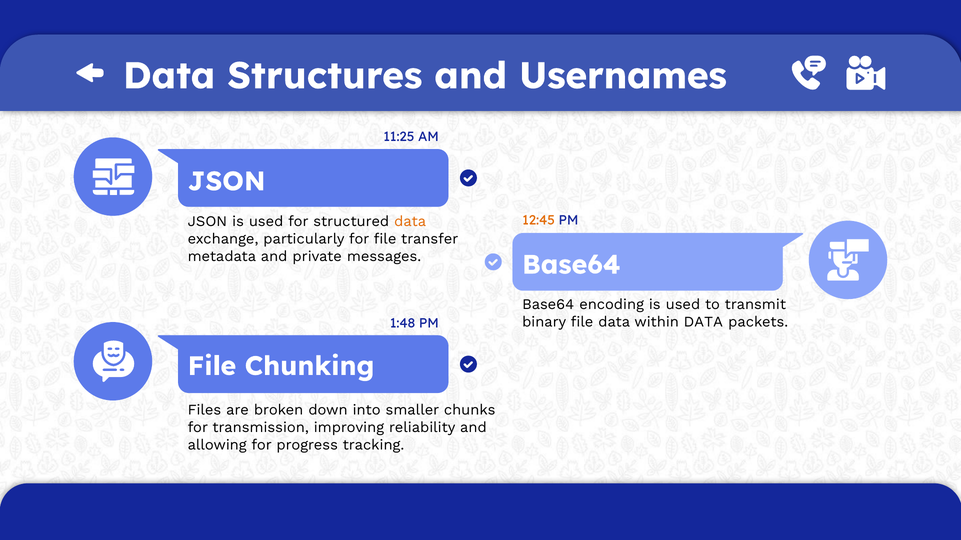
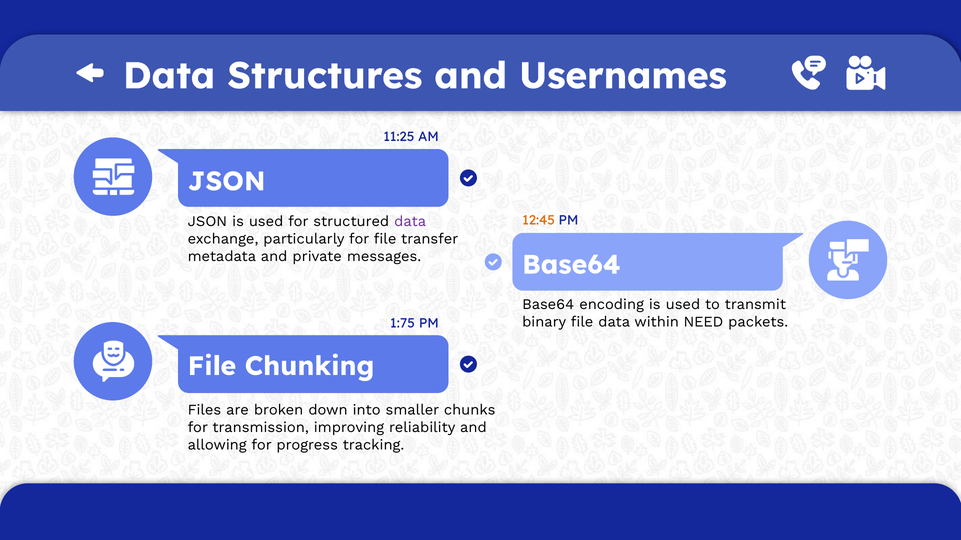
data at (410, 222) colour: orange -> purple
within DATA: DATA -> NEED
1:48: 1:48 -> 1:75
